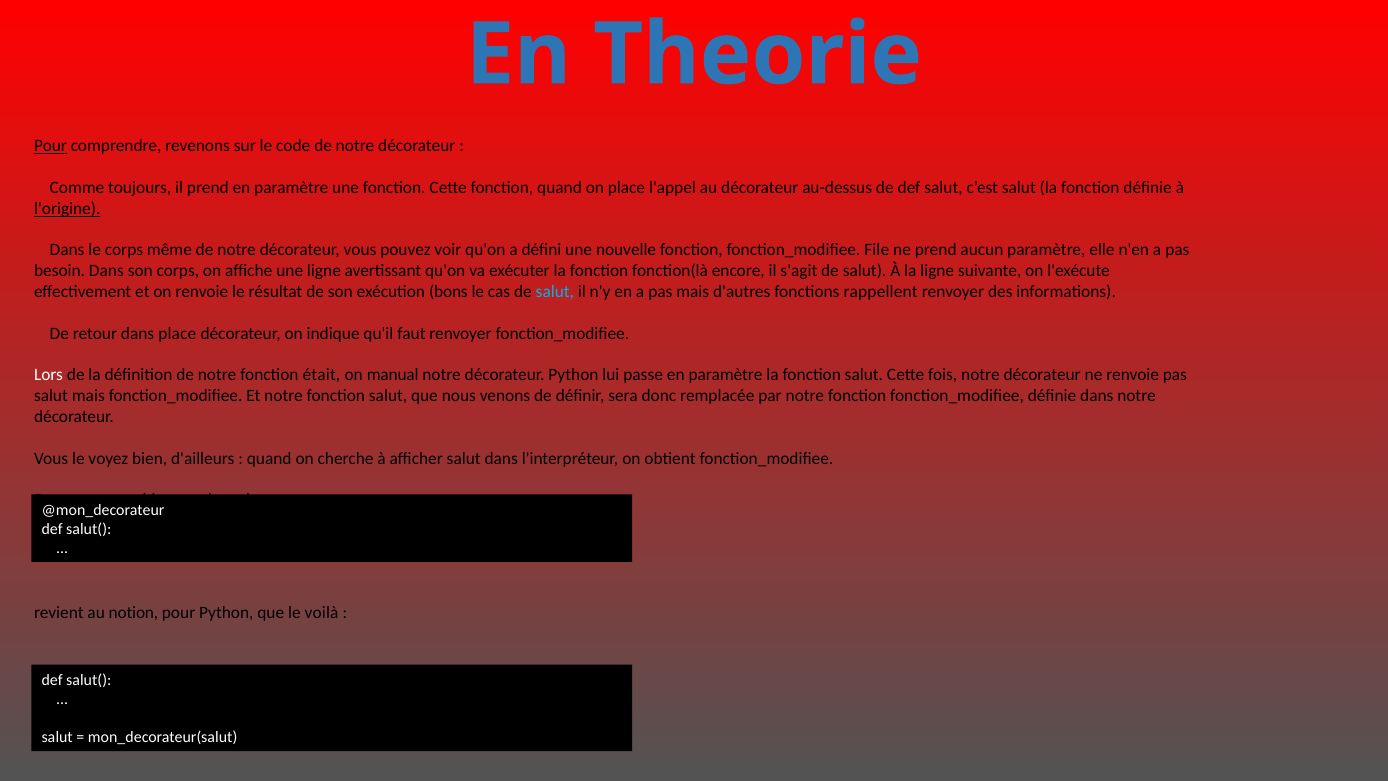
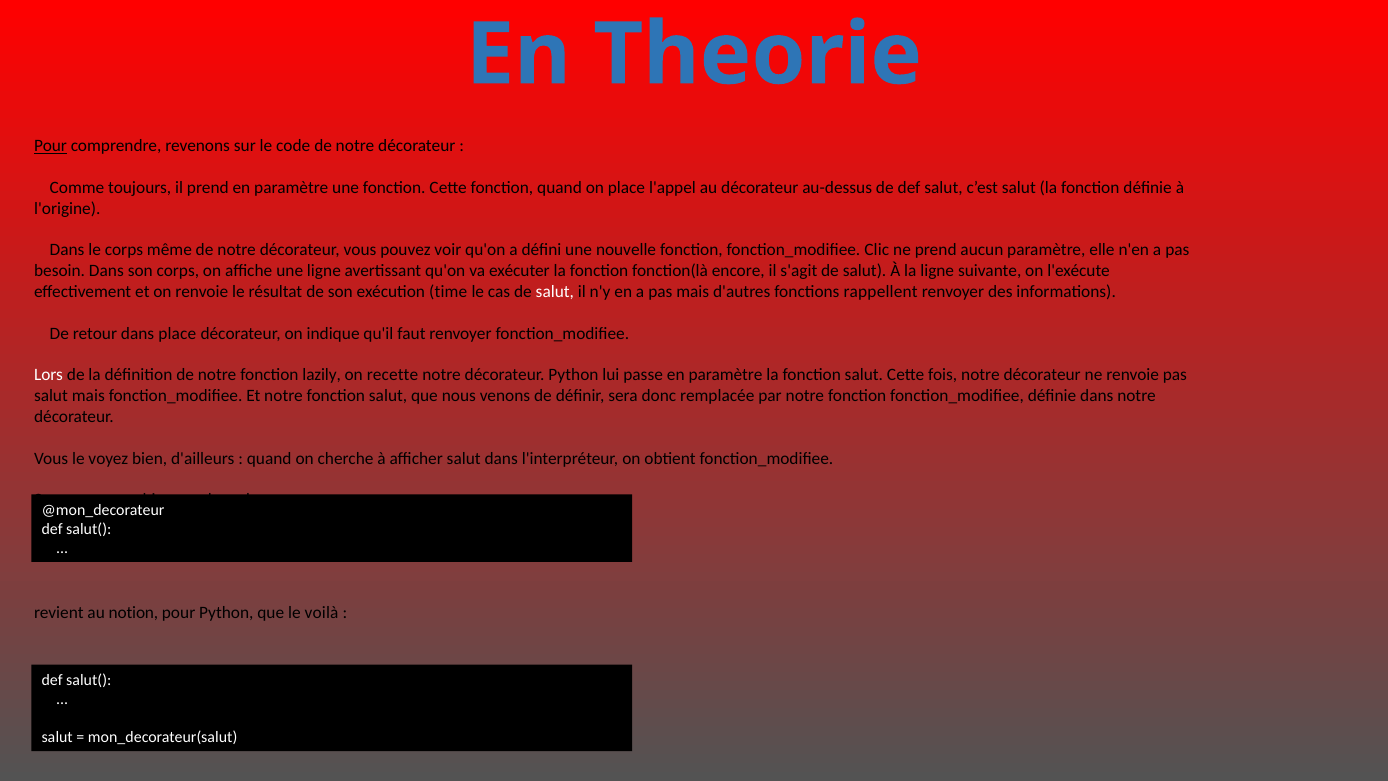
l'origine underline: present -> none
File: File -> Clic
bons: bons -> time
salut at (555, 292) colour: light blue -> white
était: était -> lazily
manual: manual -> recette
